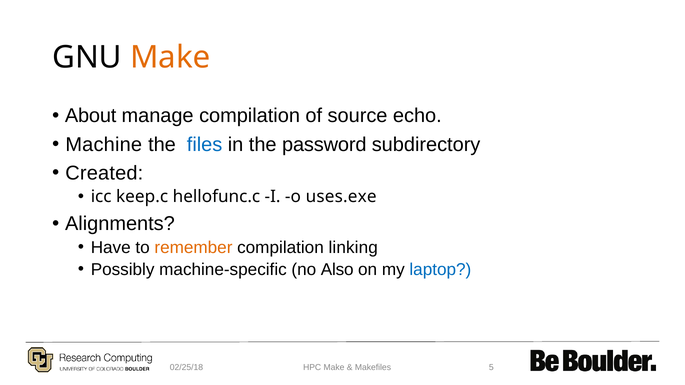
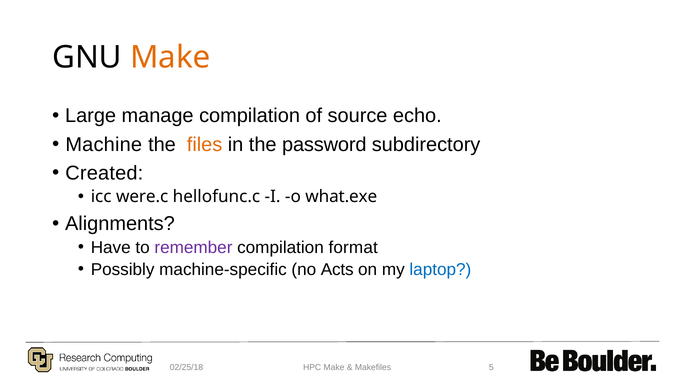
About: About -> Large
files colour: blue -> orange
keep.c: keep.c -> were.c
uses.exe: uses.exe -> what.exe
remember colour: orange -> purple
linking: linking -> format
Also: Also -> Acts
